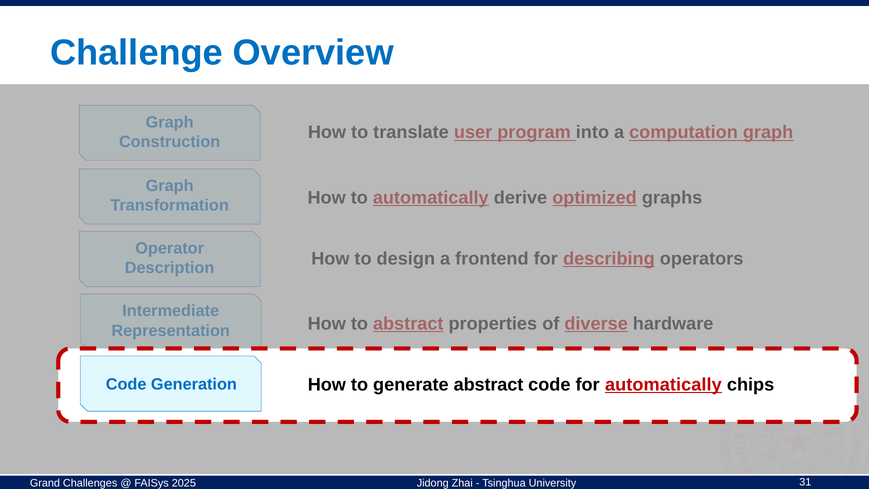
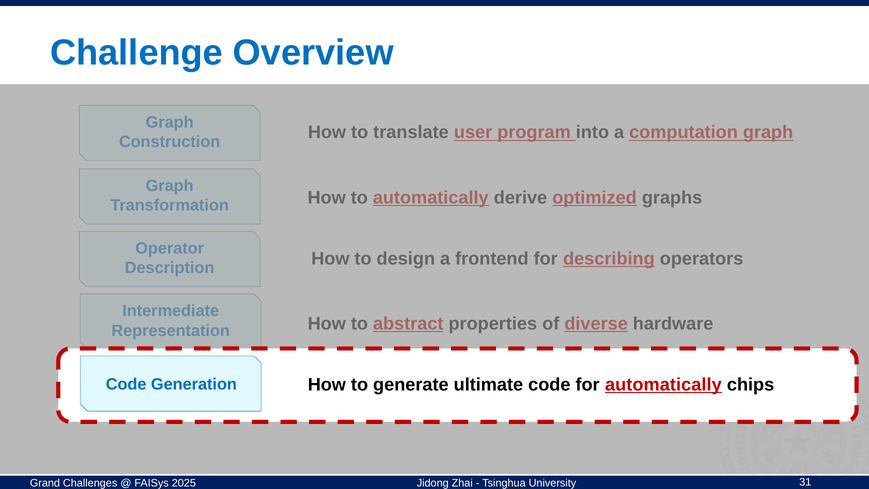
generate abstract: abstract -> ultimate
